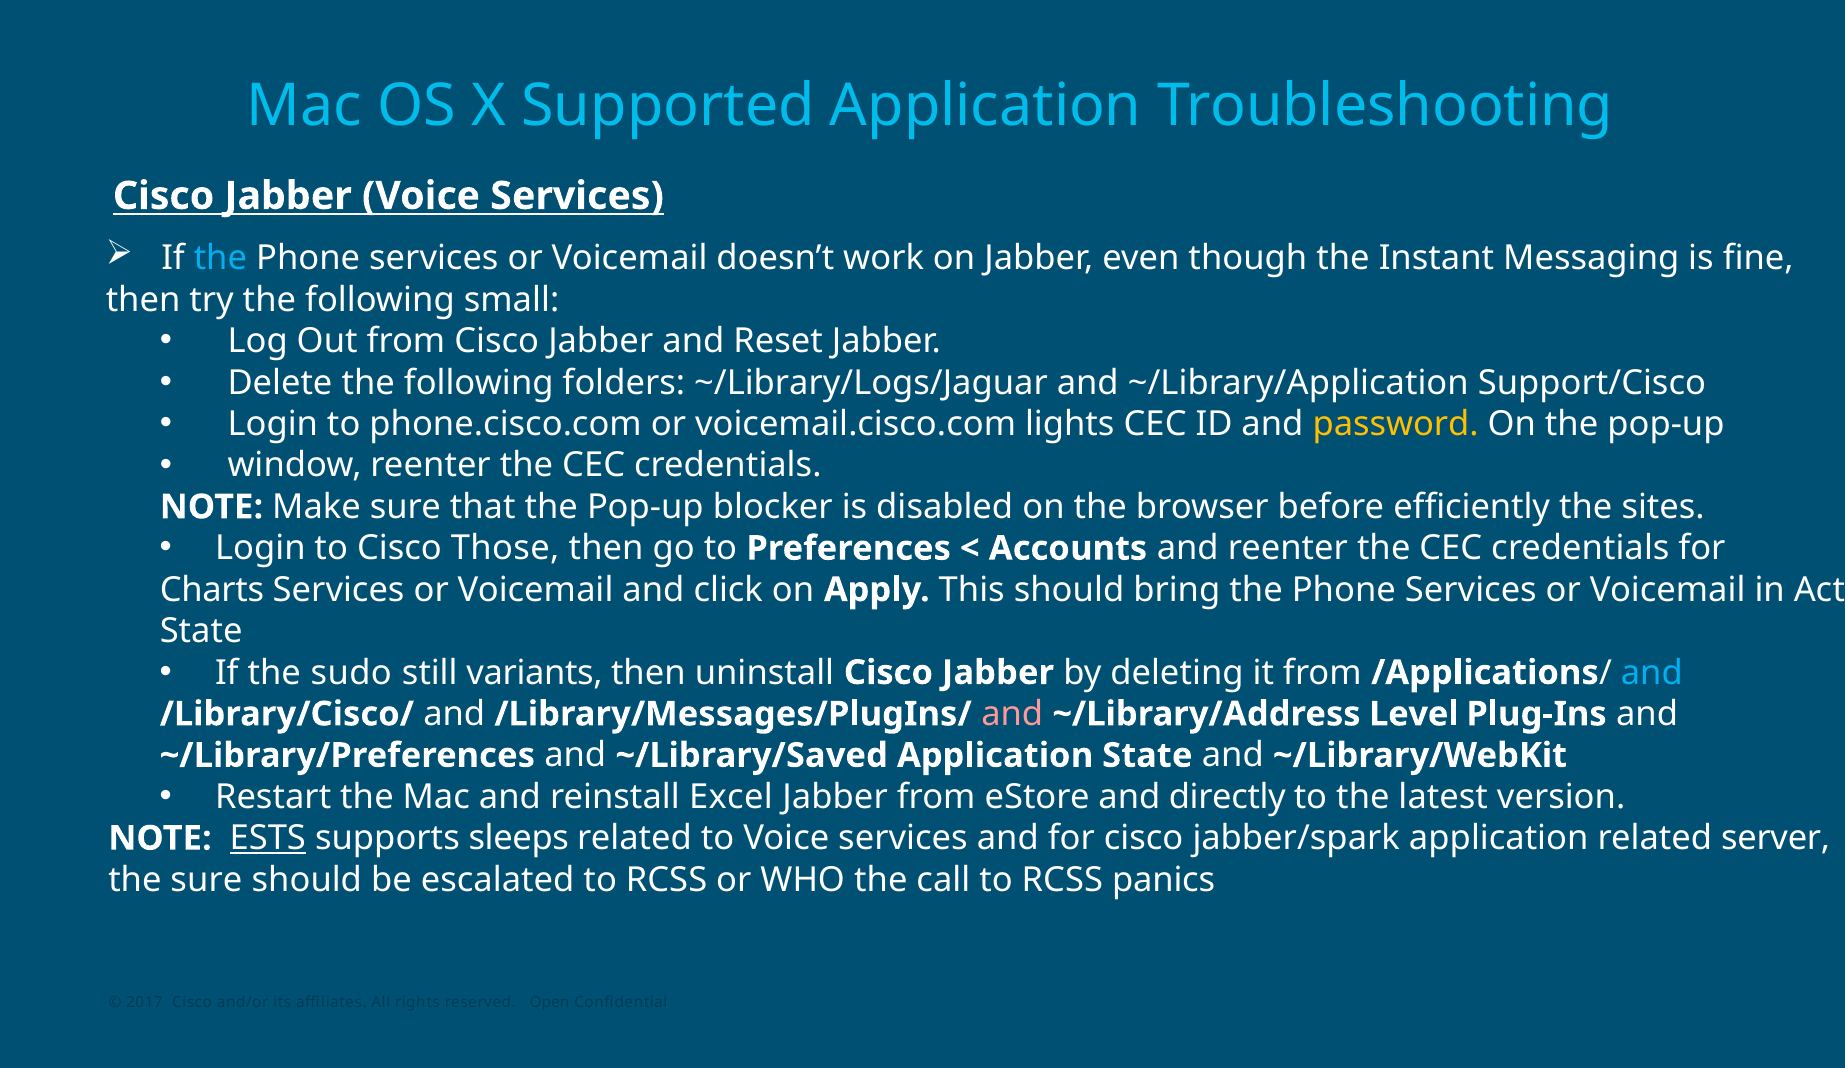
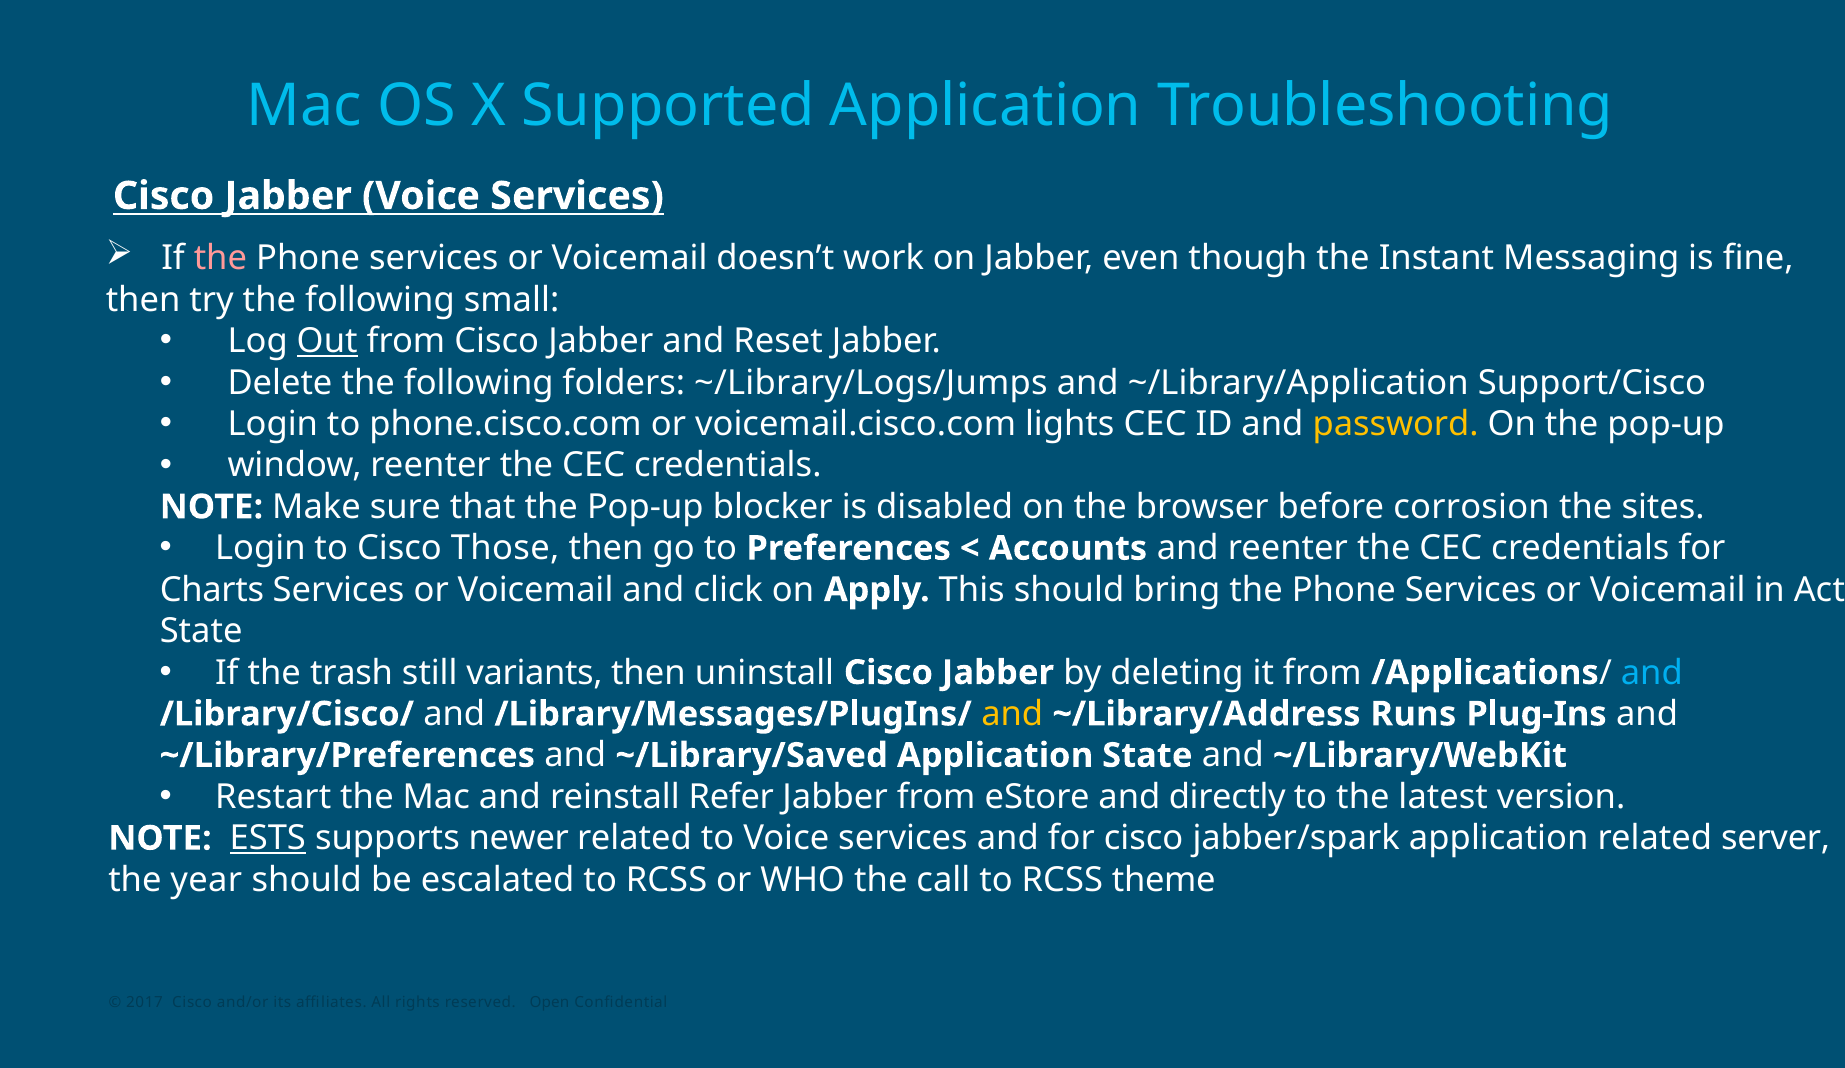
the at (220, 259) colour: light blue -> pink
Out underline: none -> present
~/Library/Logs/Jaguar: ~/Library/Logs/Jaguar -> ~/Library/Logs/Jumps
efficiently: efficiently -> corrosion
sudo: sudo -> trash
and at (1012, 714) colour: pink -> yellow
Level: Level -> Runs
Excel: Excel -> Refer
sleeps: sleeps -> newer
the sure: sure -> year
panics: panics -> theme
